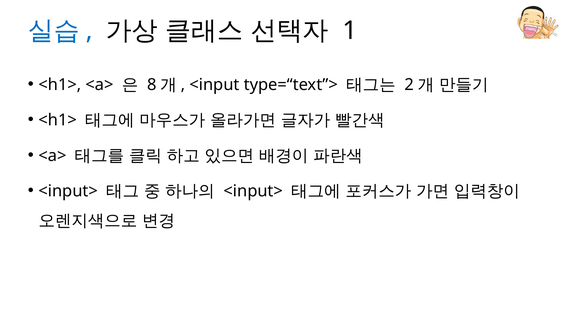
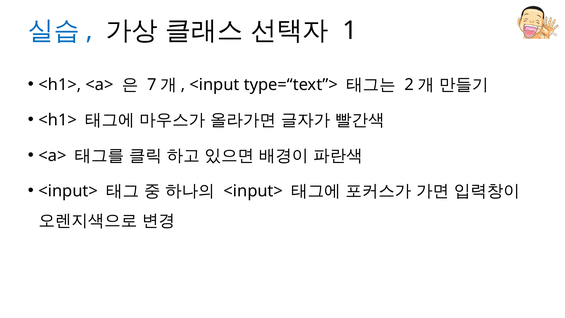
8: 8 -> 7
